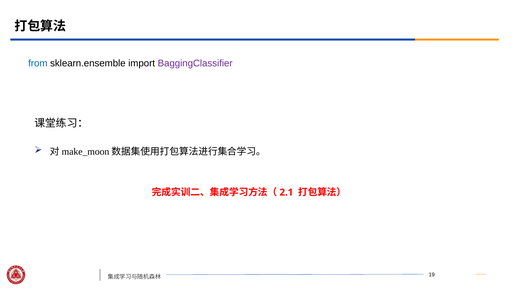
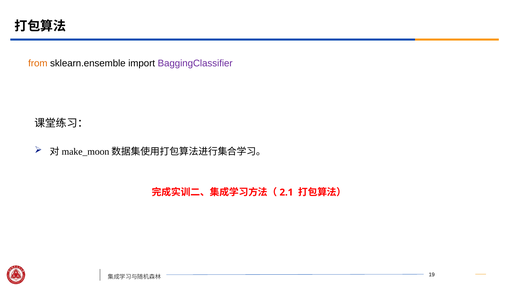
from colour: blue -> orange
